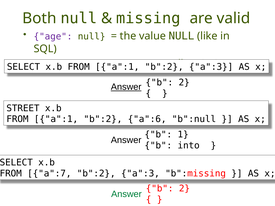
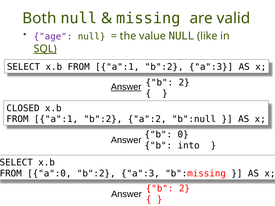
SQL underline: none -> present
STREET: STREET -> CLOSED
a":6: a":6 -> a":2
1: 1 -> 0
a":7: a":7 -> a":0
Answer at (126, 194) colour: green -> black
